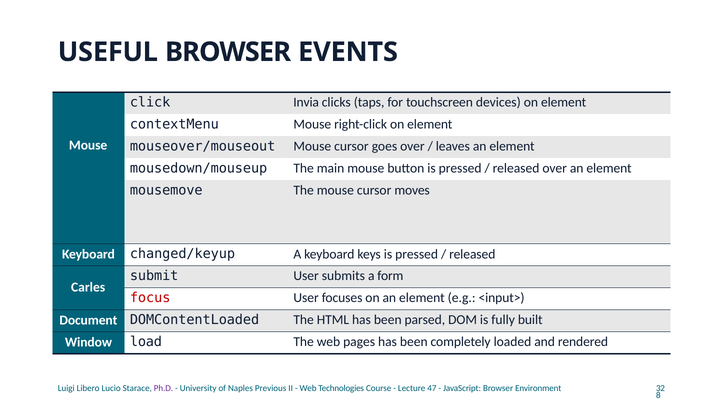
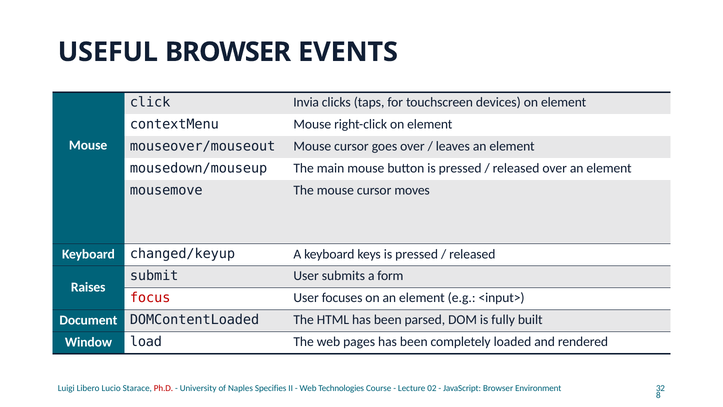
Carles: Carles -> Raises
Ph.D colour: purple -> red
Previous: Previous -> Specifies
47: 47 -> 02
